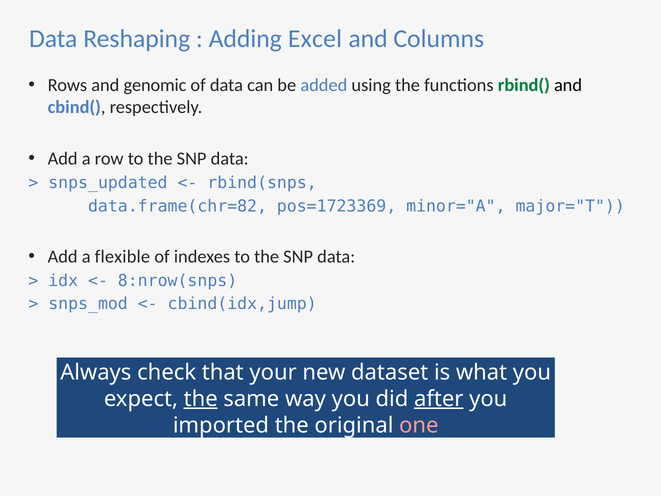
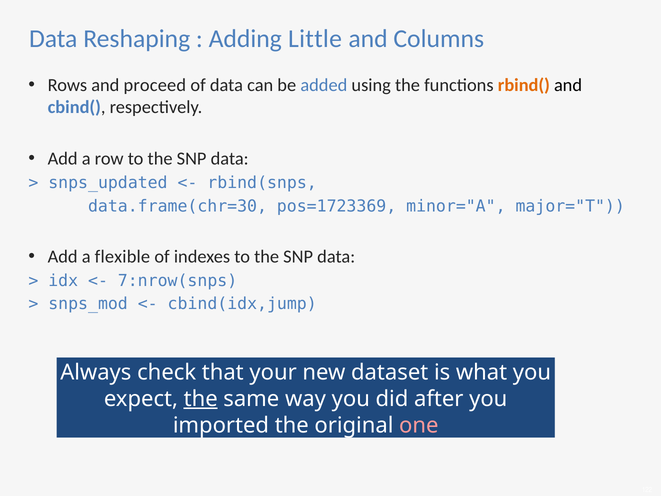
Excel: Excel -> Little
genomic: genomic -> proceed
rbind( colour: green -> orange
data.frame(chr=82: data.frame(chr=82 -> data.frame(chr=30
8:nrow(snps: 8:nrow(snps -> 7:nrow(snps
after underline: present -> none
